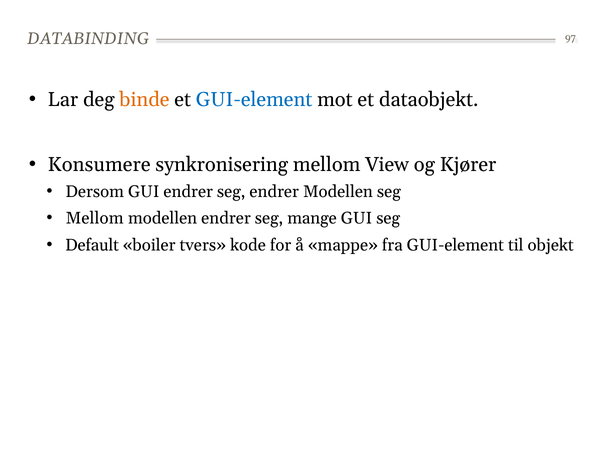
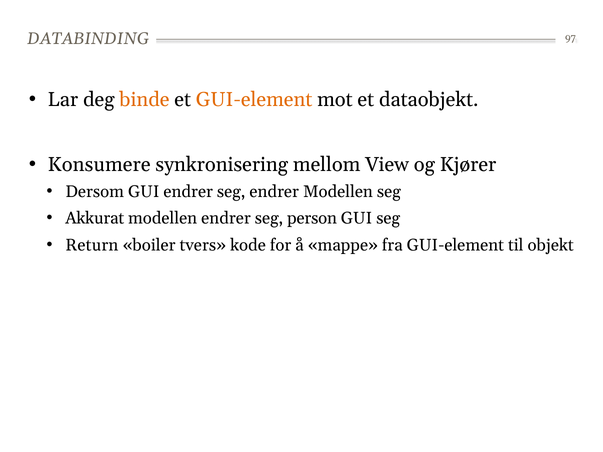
GUI-element at (254, 100) colour: blue -> orange
Mellom at (95, 218): Mellom -> Akkurat
mange: mange -> person
Default: Default -> Return
